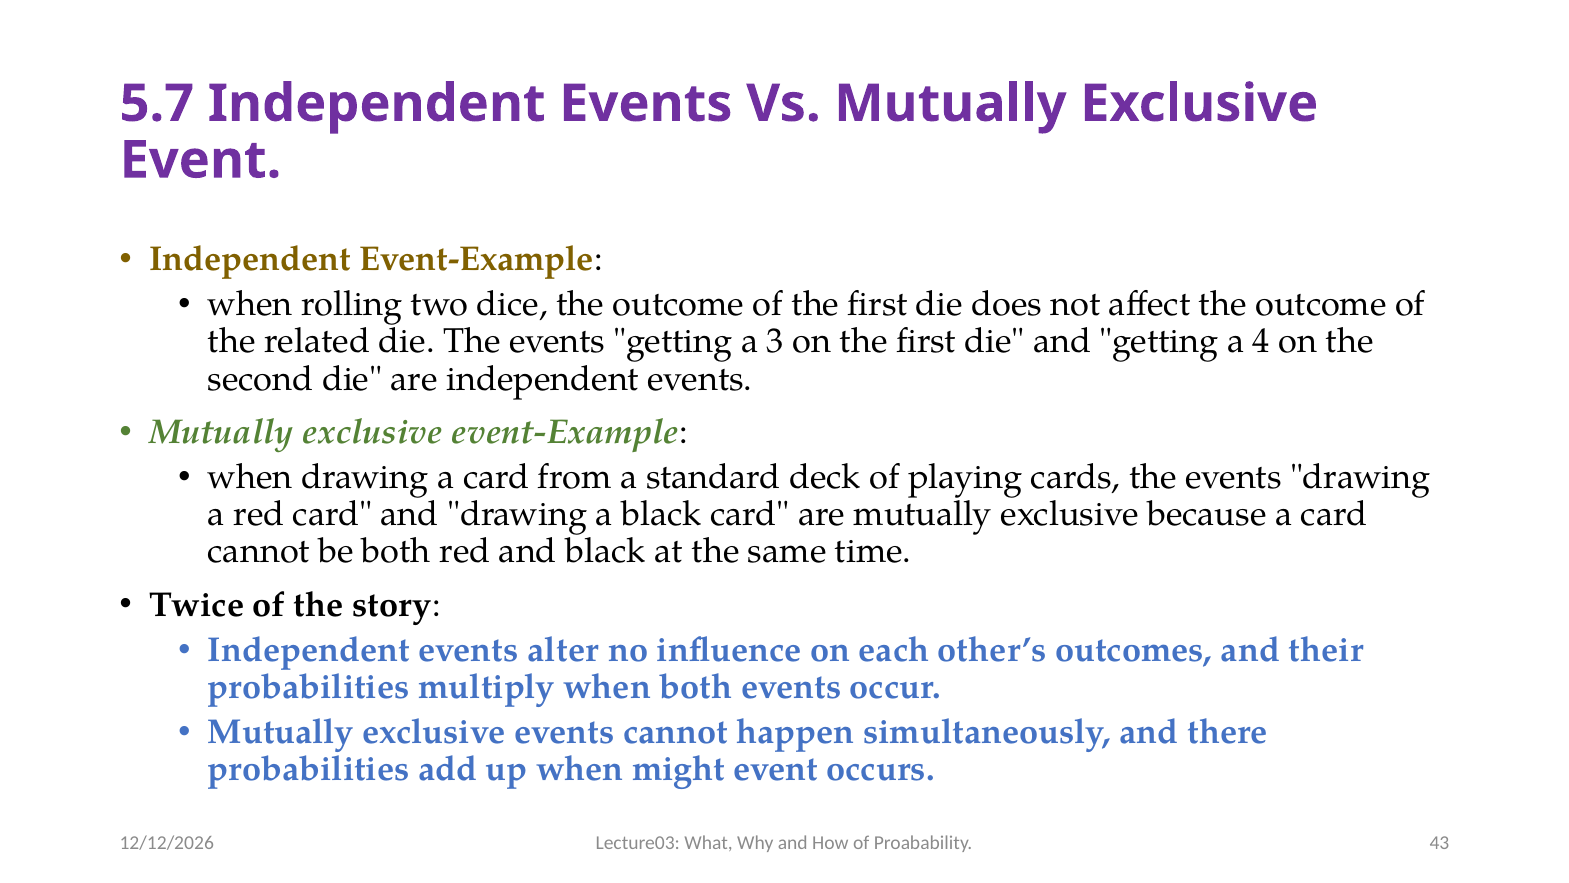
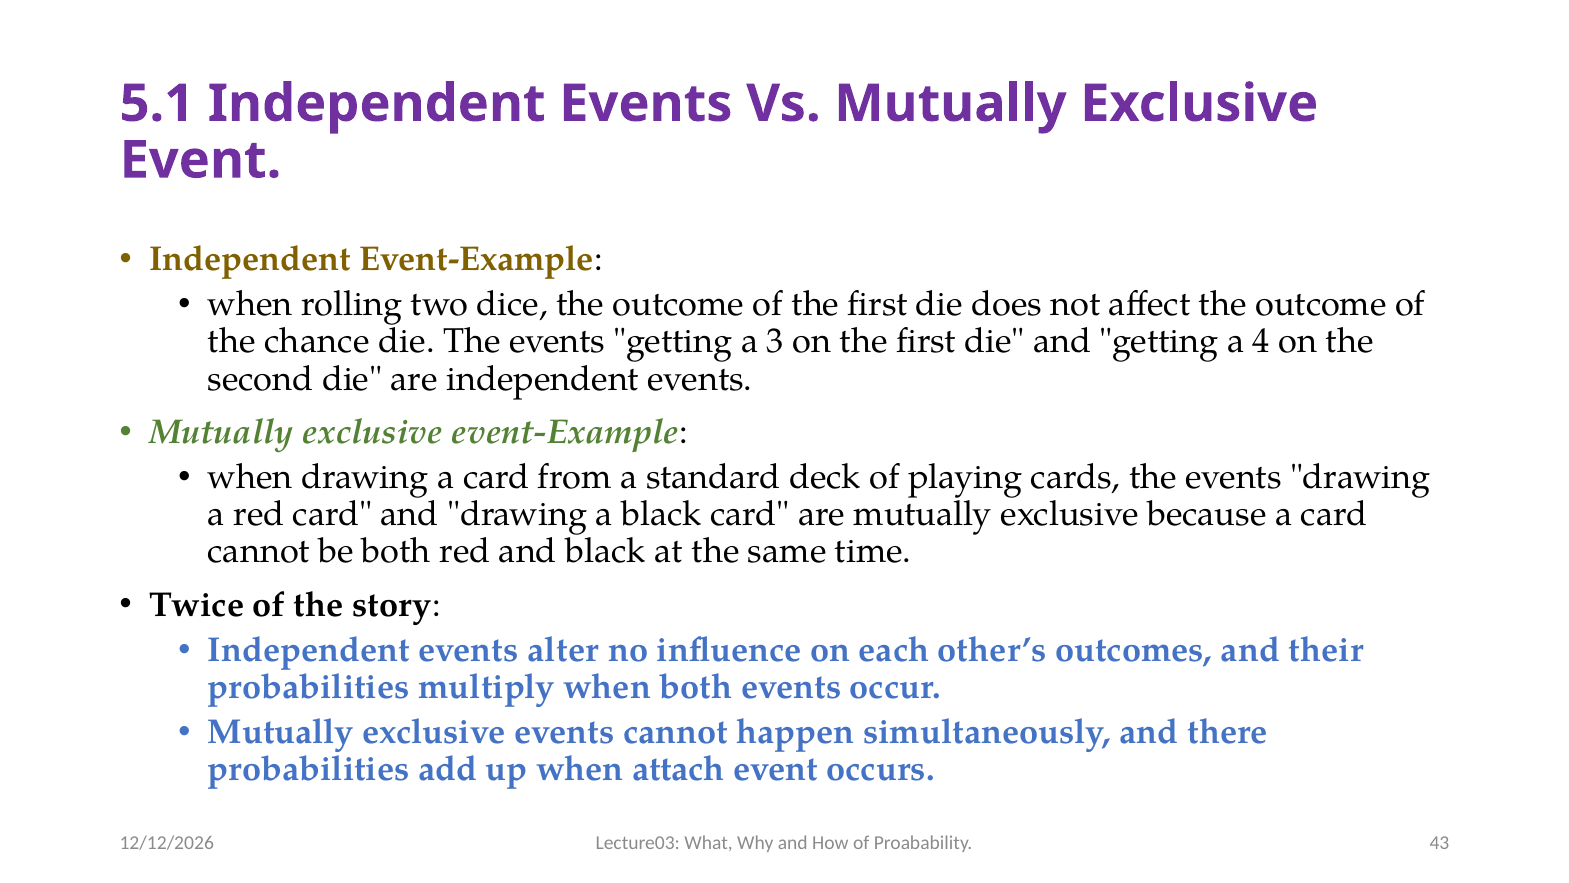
5.7: 5.7 -> 5.1
related: related -> chance
might: might -> attach
